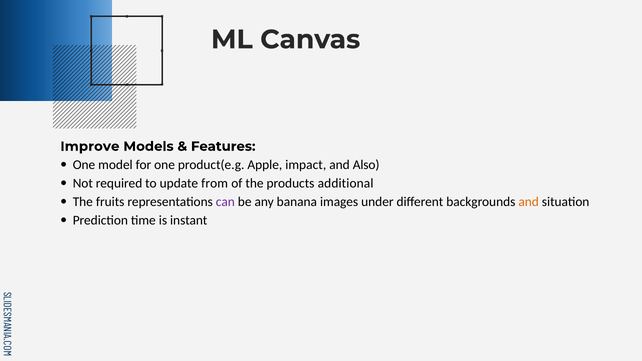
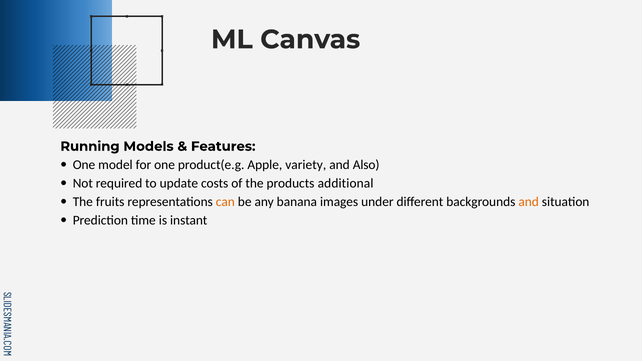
Improve: Improve -> Running
impact: impact -> variety
from: from -> costs
can colour: purple -> orange
